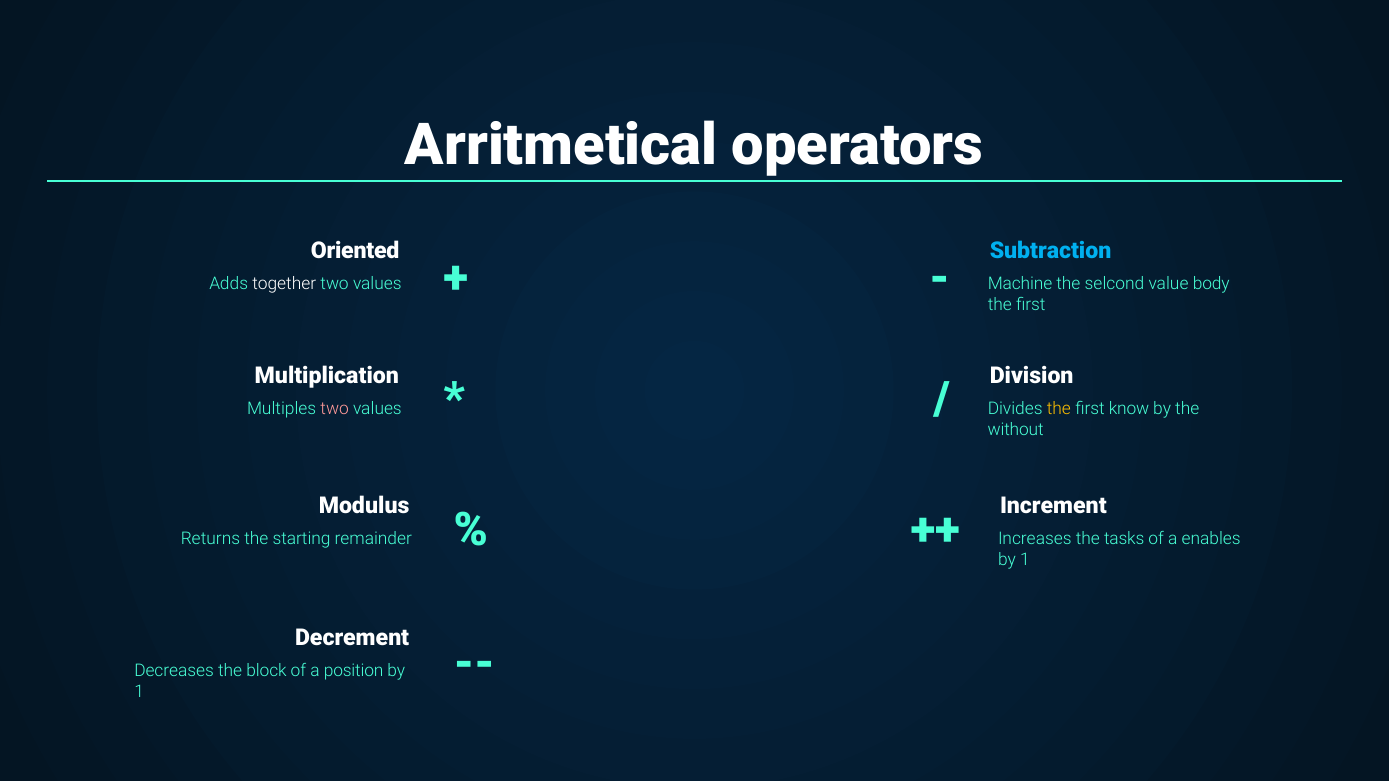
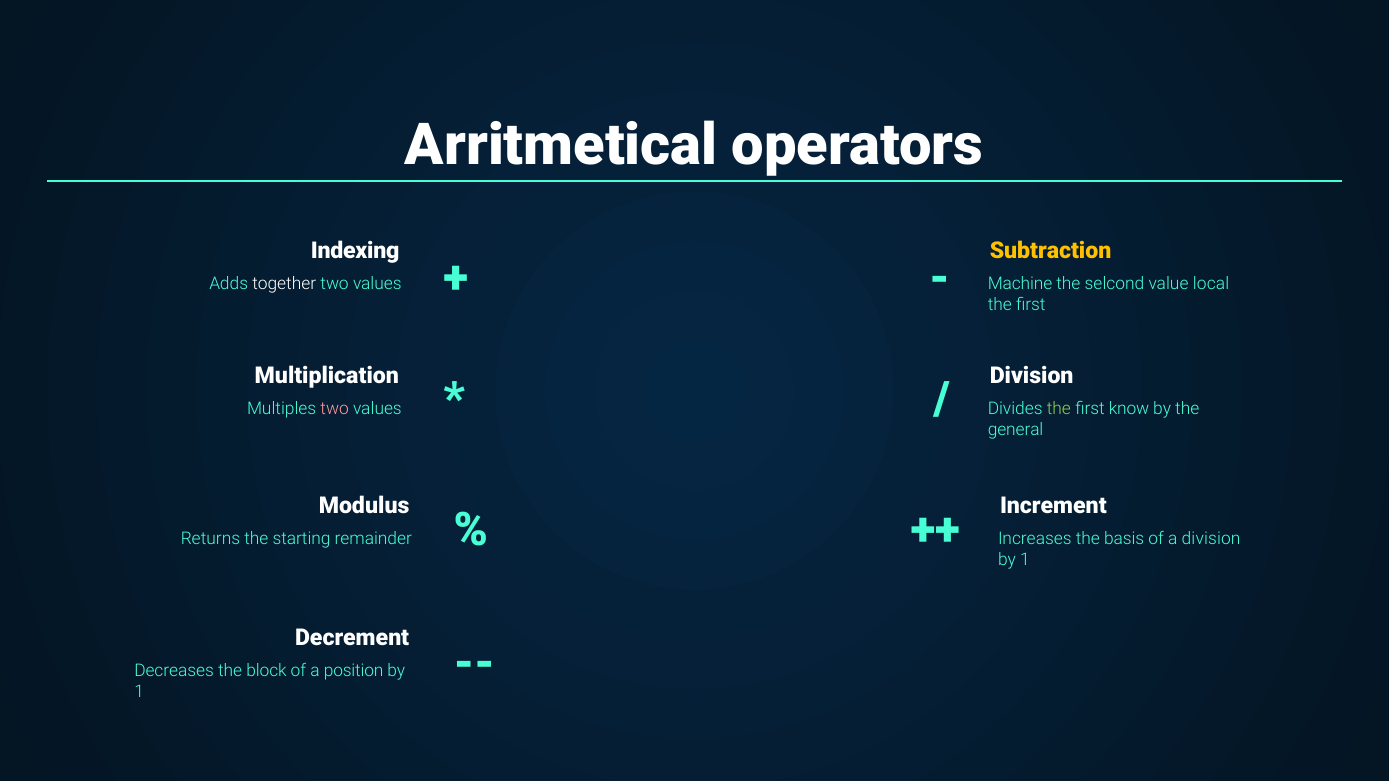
Oriented: Oriented -> Indexing
Subtraction colour: light blue -> yellow
body: body -> local
the at (1059, 409) colour: yellow -> light green
without: without -> general
tasks: tasks -> basis
a enables: enables -> division
